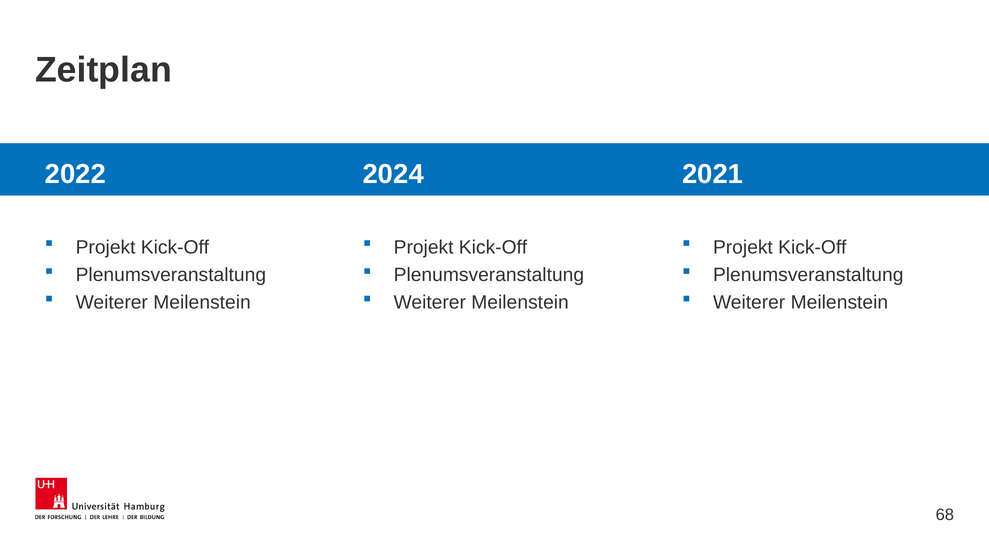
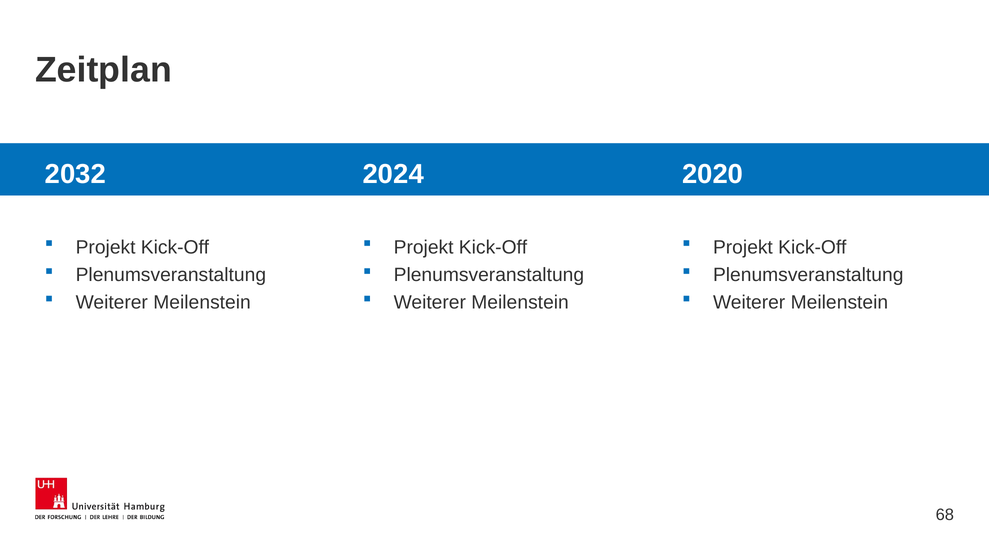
2022: 2022 -> 2032
2021: 2021 -> 2020
